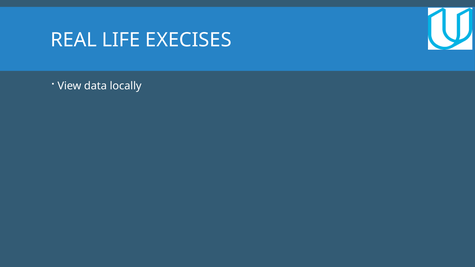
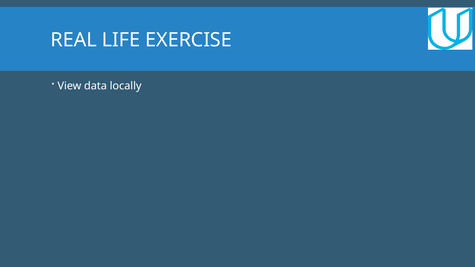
EXECISES: EXECISES -> EXERCISE
